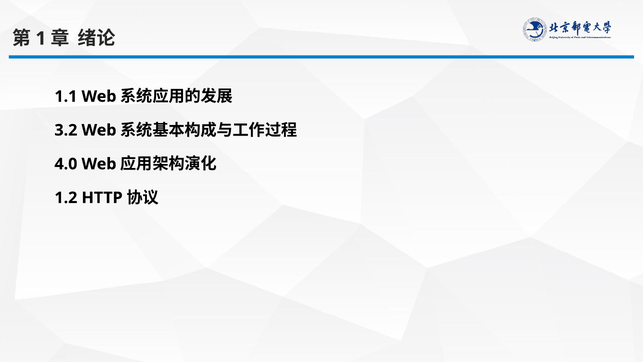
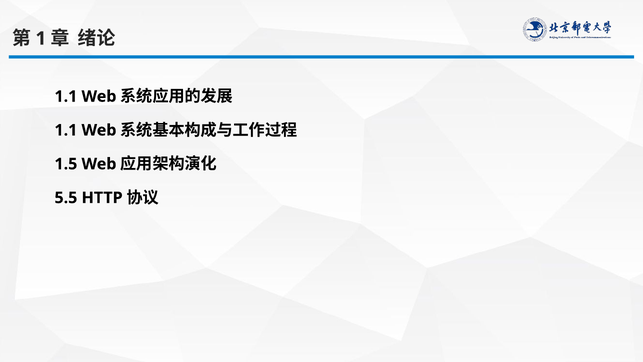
3.2 at (66, 130): 3.2 -> 1.1
4.0: 4.0 -> 1.5
1.2: 1.2 -> 5.5
